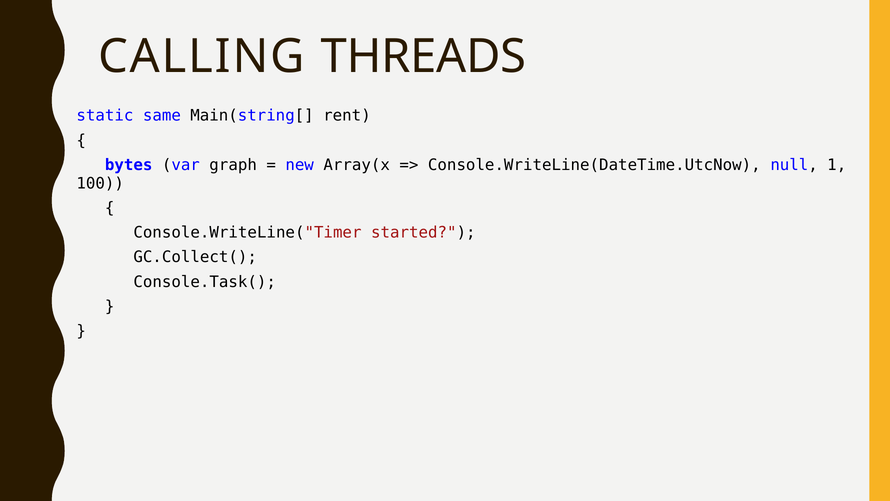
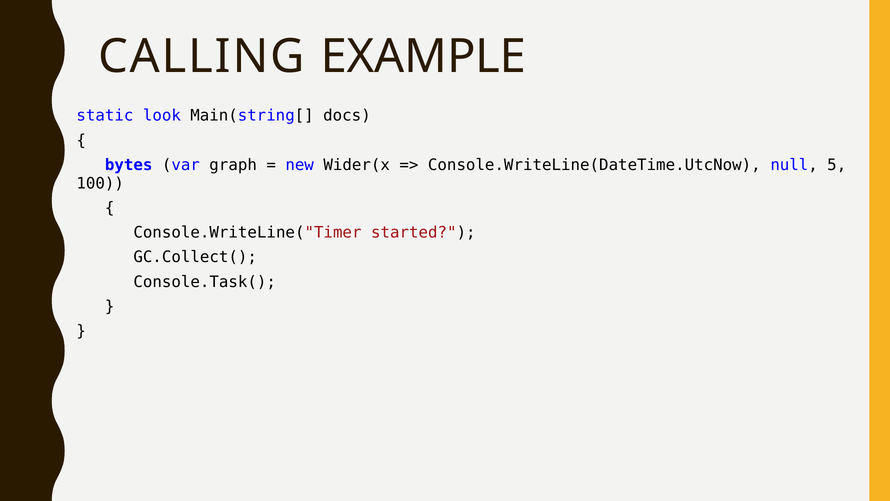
THREADS: THREADS -> EXAMPLE
same: same -> look
rent: rent -> docs
Array(x: Array(x -> Wider(x
1: 1 -> 5
